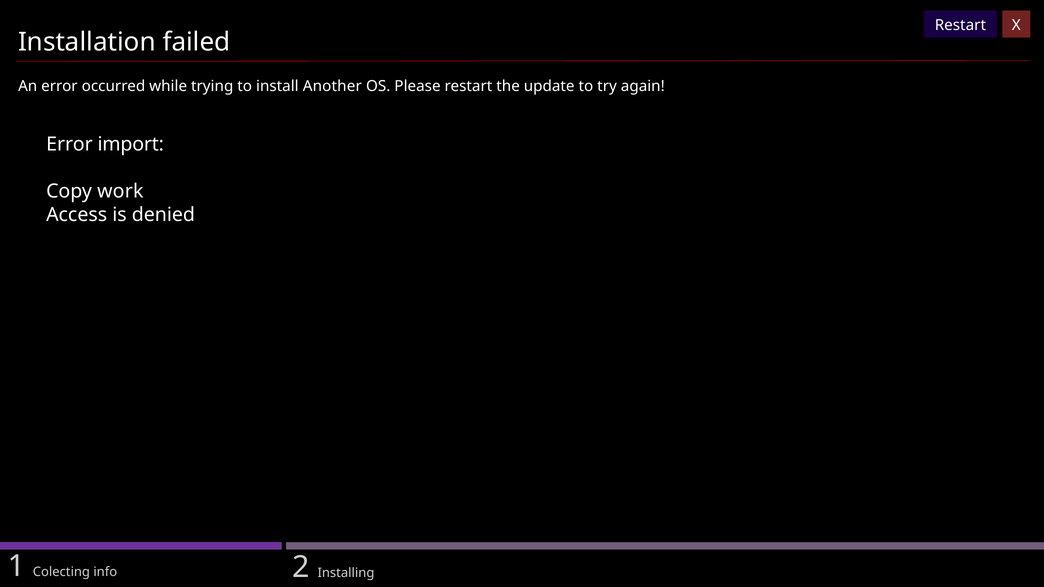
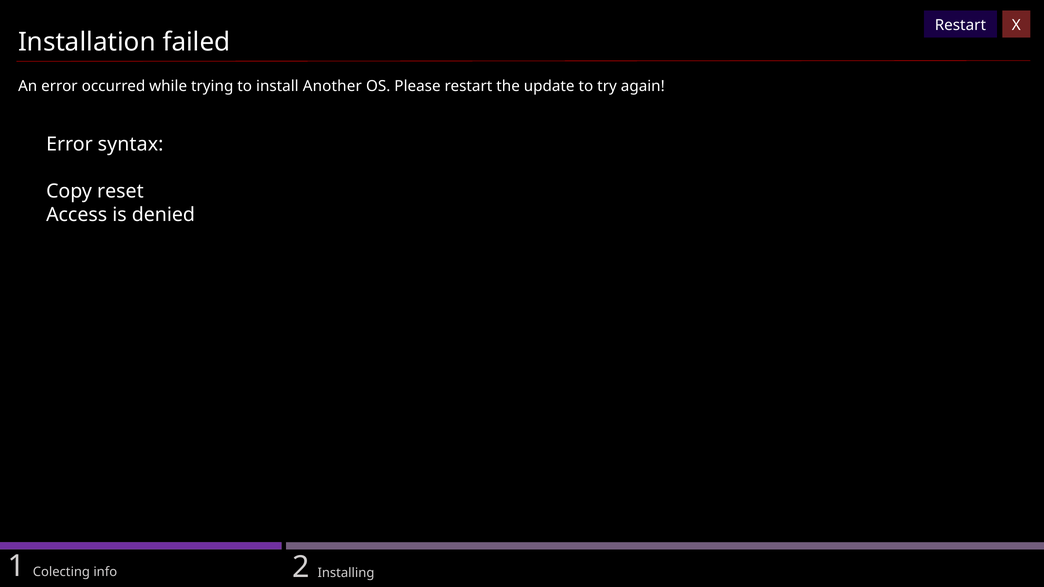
import: import -> syntax
work: work -> reset
